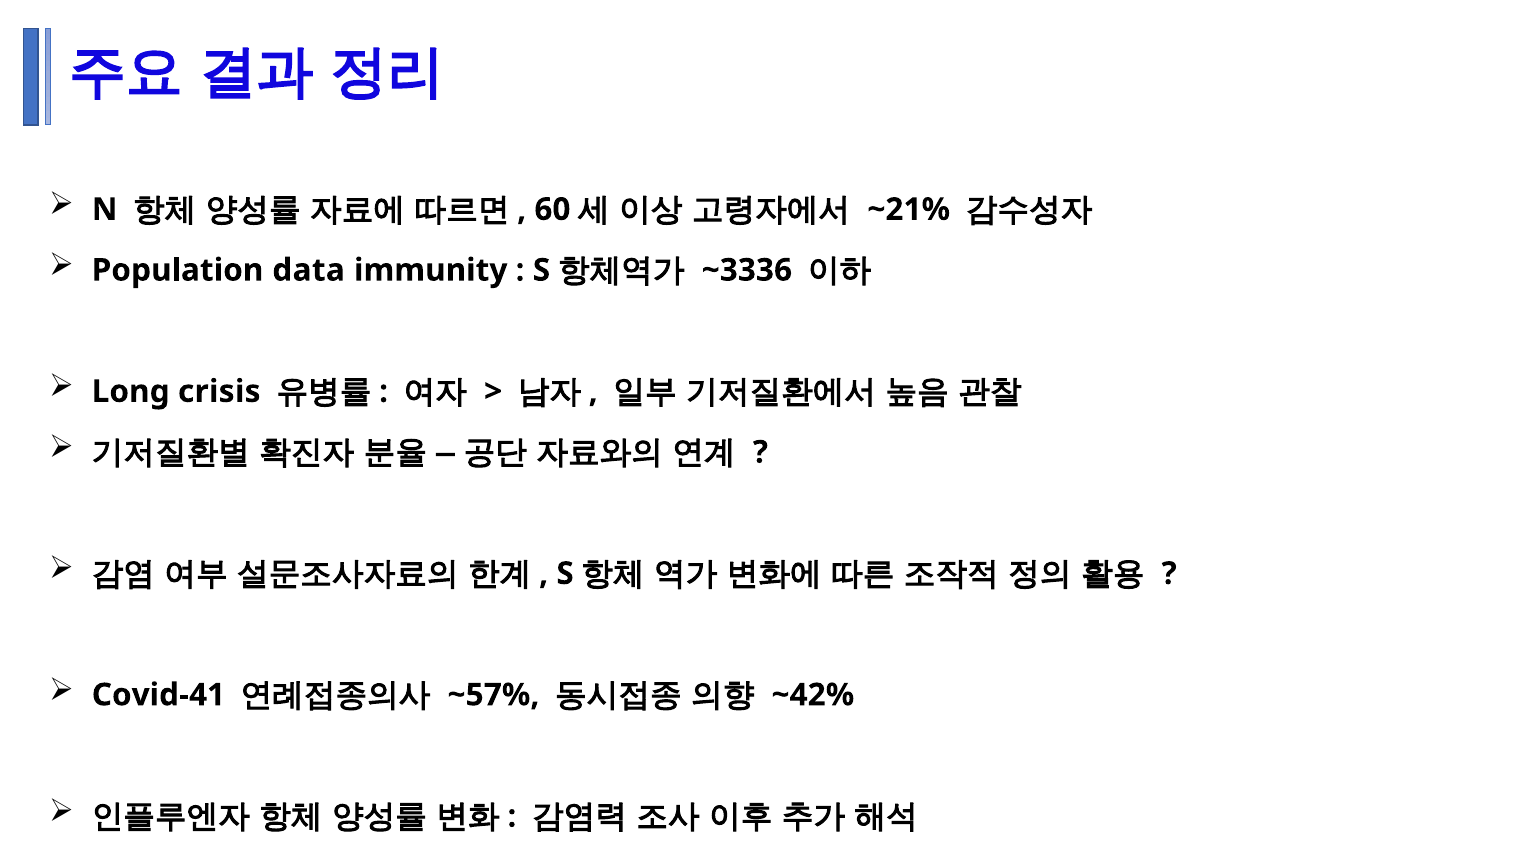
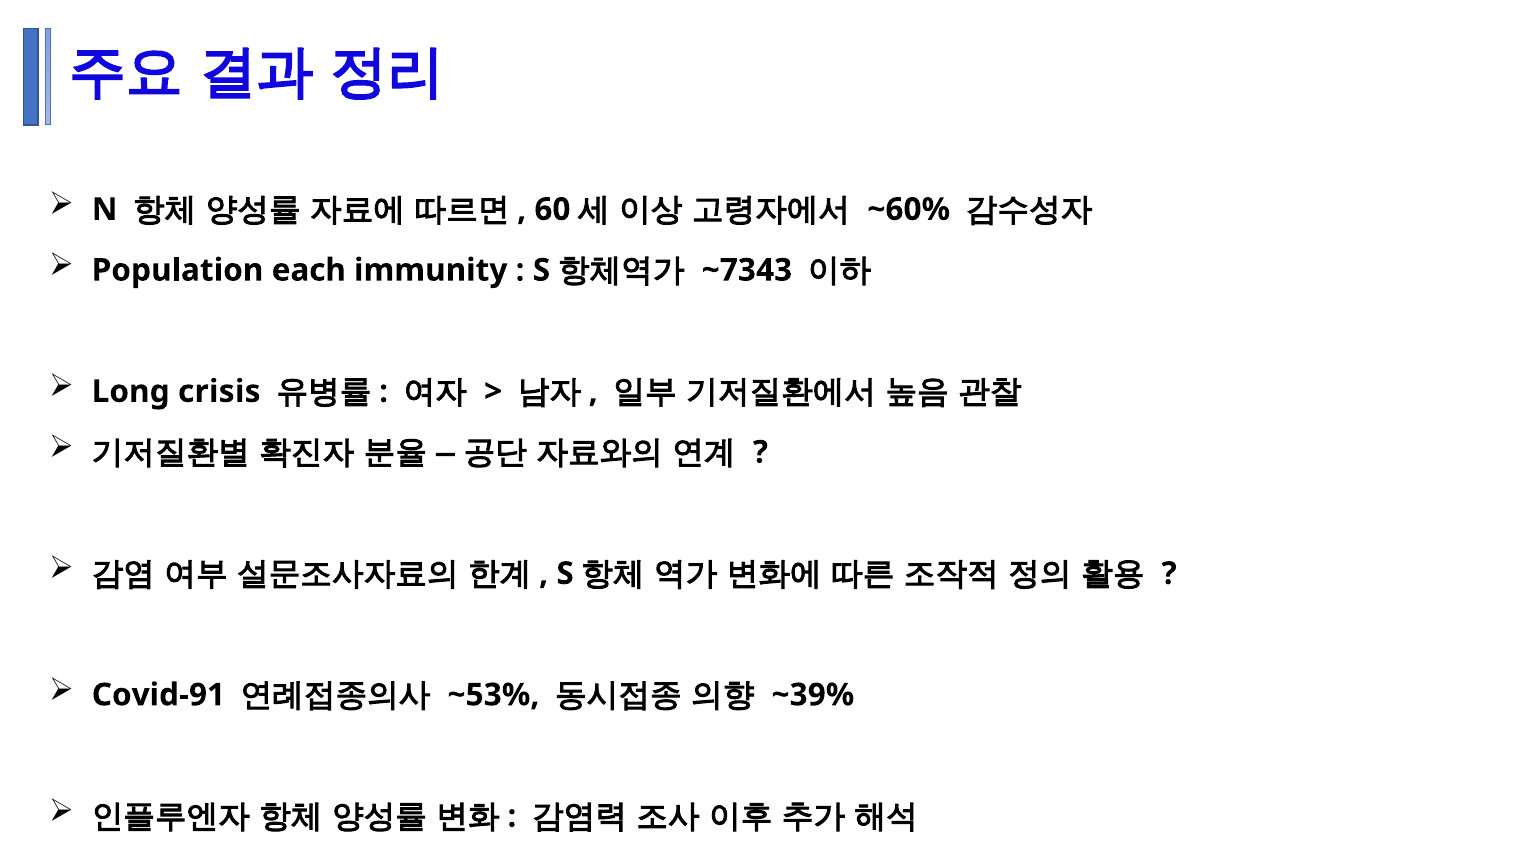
~21%: ~21% -> ~60%
data: data -> each
~3336: ~3336 -> ~7343
Covid-41: Covid-41 -> Covid-91
~57%: ~57% -> ~53%
~42%: ~42% -> ~39%
